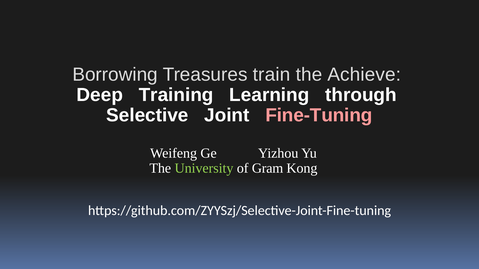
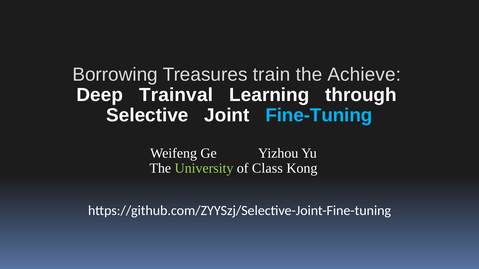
Training: Training -> Trainval
Fine-Tuning colour: pink -> light blue
Gram: Gram -> Class
